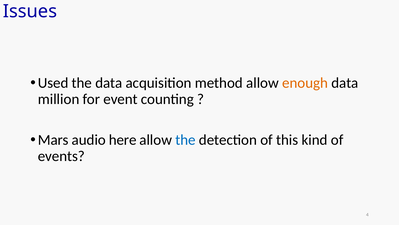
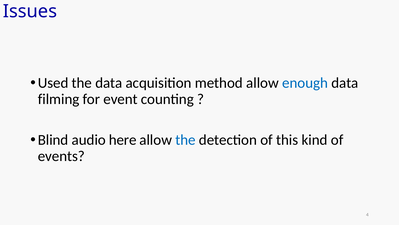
enough colour: orange -> blue
million: million -> filming
Mars: Mars -> Blind
